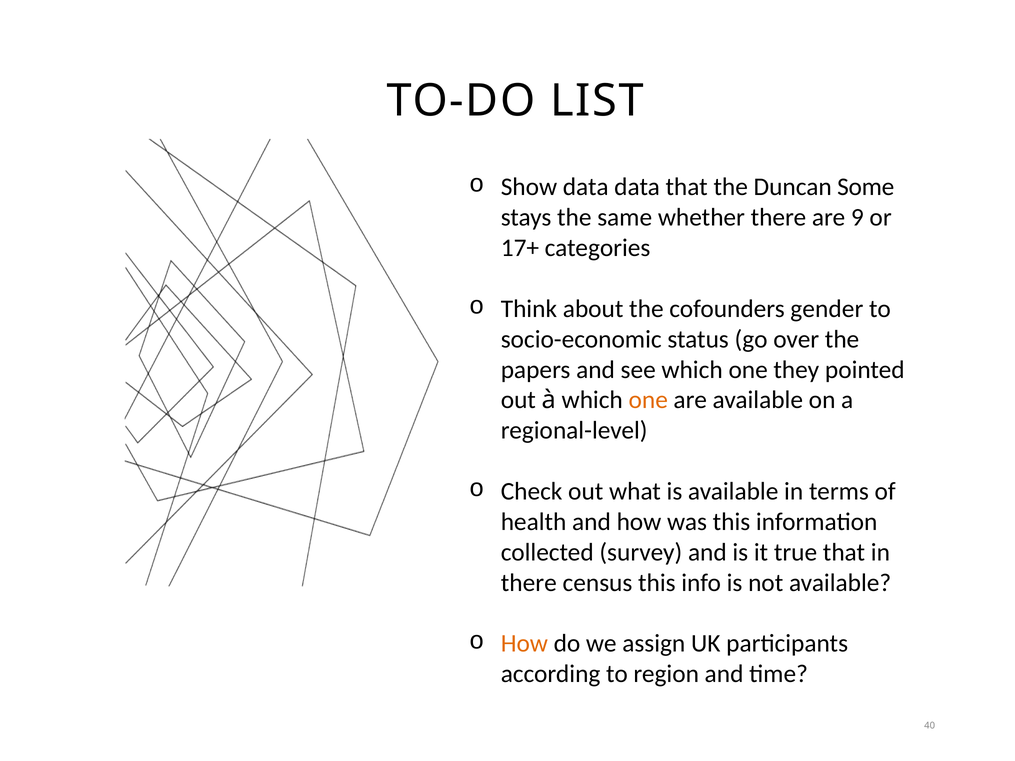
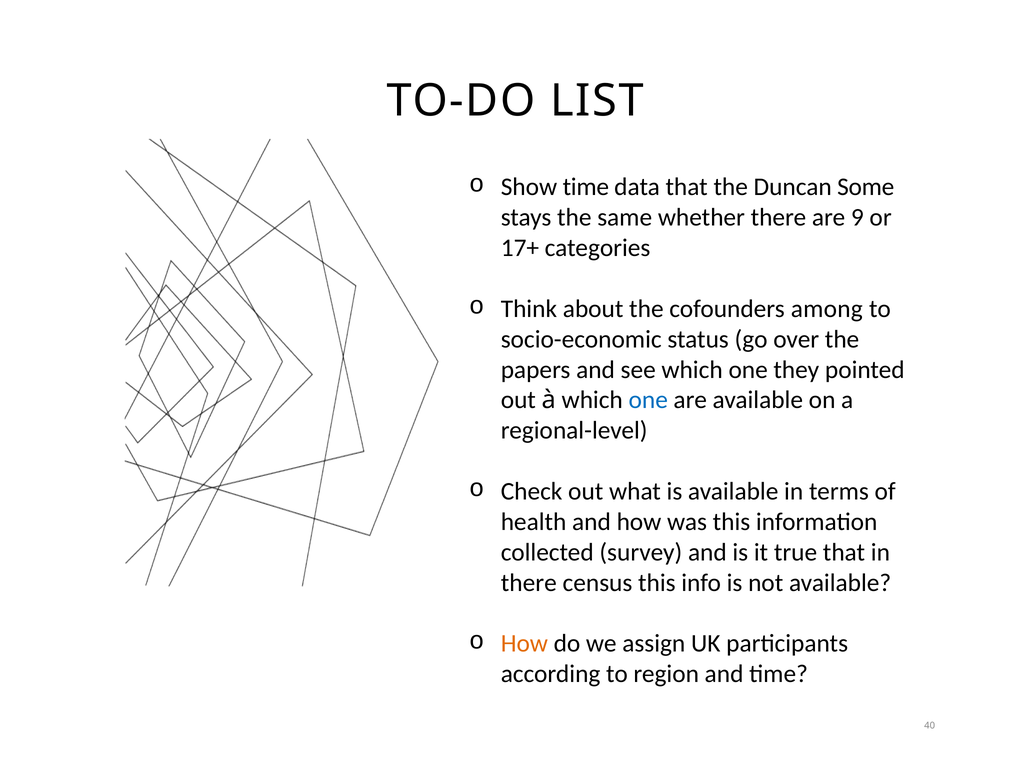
Show data: data -> time
gender: gender -> among
one at (648, 400) colour: orange -> blue
